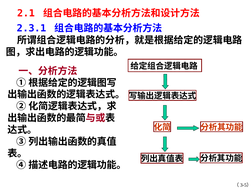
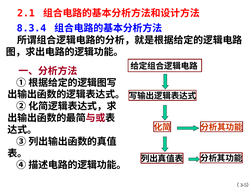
2.3.1: 2.3.1 -> 8.3.4
